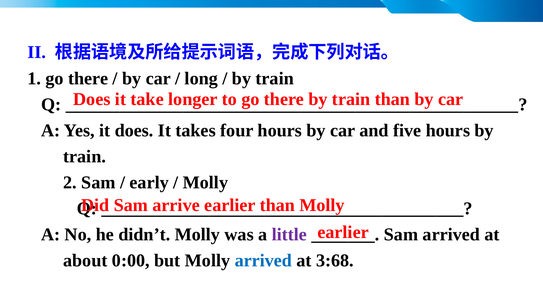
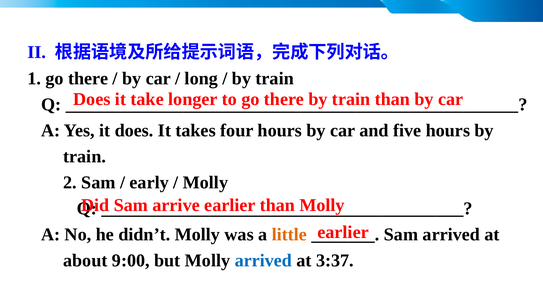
little colour: purple -> orange
0:00: 0:00 -> 9:00
3:68: 3:68 -> 3:37
